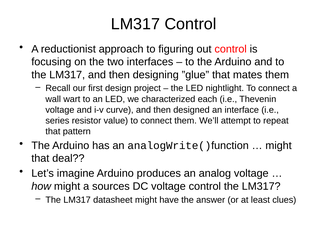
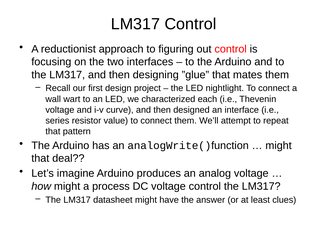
sources: sources -> process
